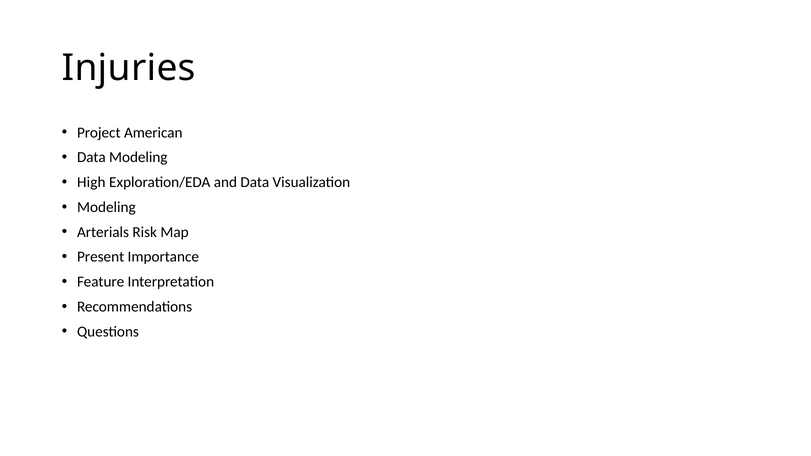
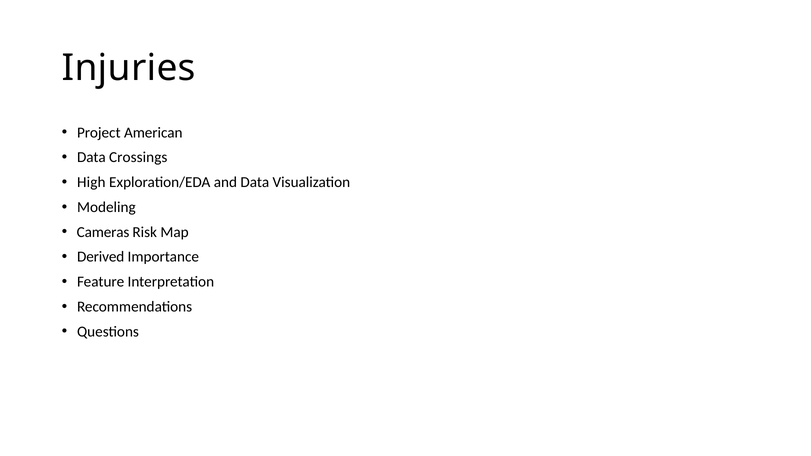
Data Modeling: Modeling -> Crossings
Arterials: Arterials -> Cameras
Present: Present -> Derived
